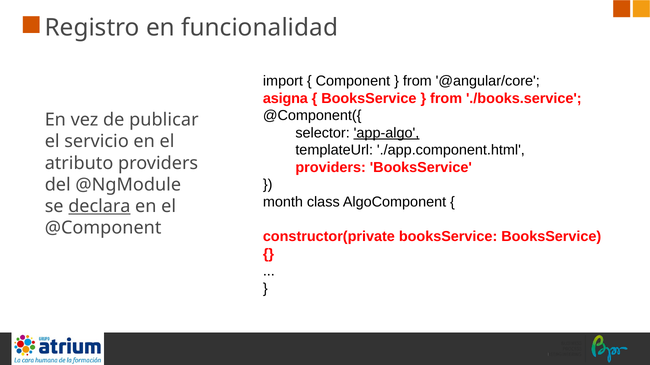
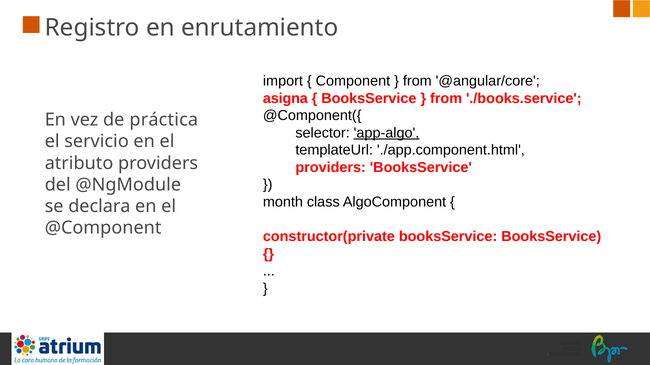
funcionalidad: funcionalidad -> enrutamiento
publicar: publicar -> práctica
declara underline: present -> none
